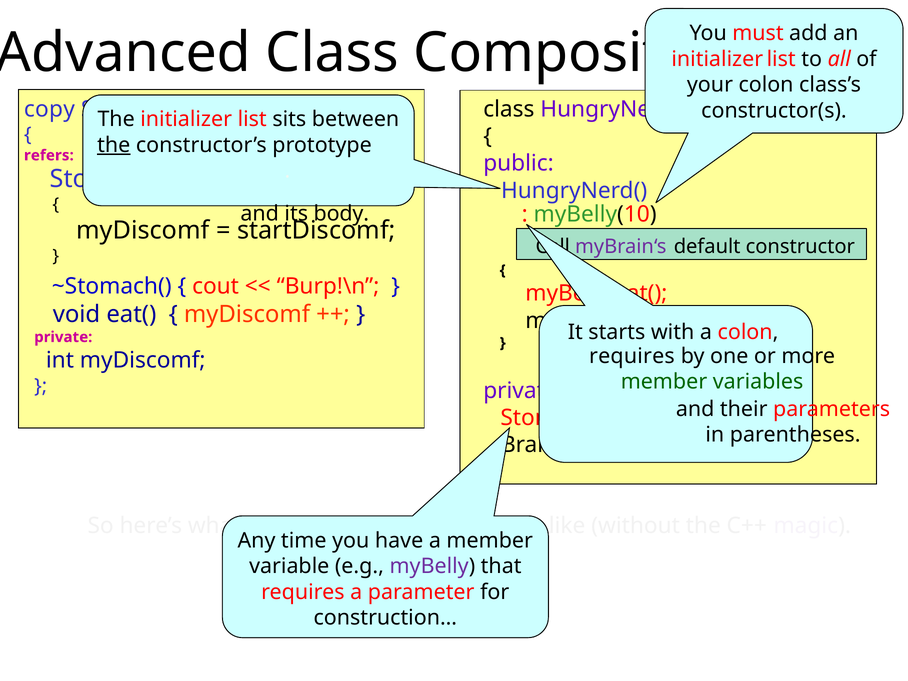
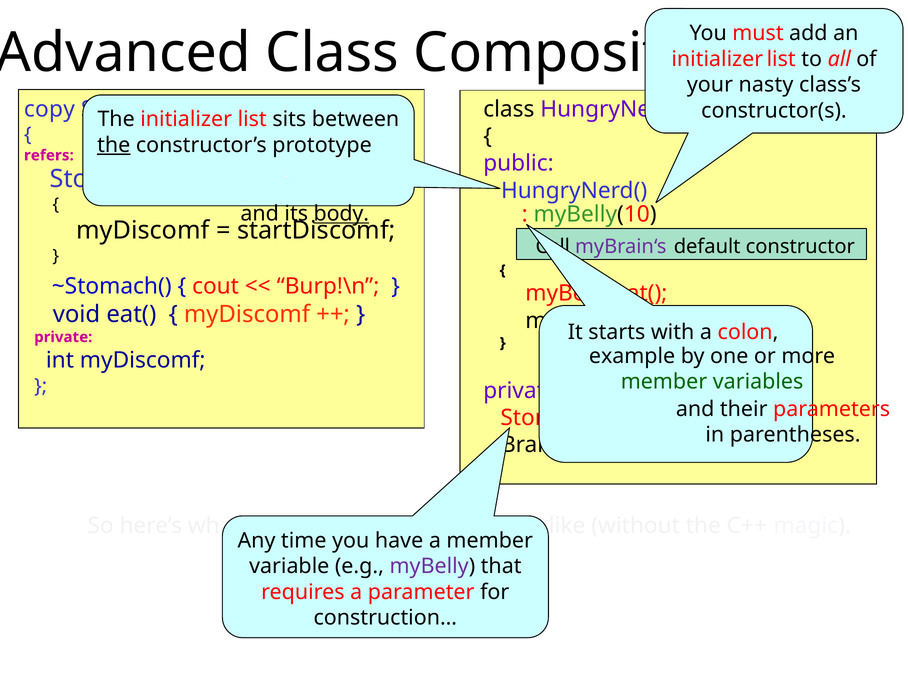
colon at (766, 85): colon -> nasty
body underline: none -> present
requires at (632, 356): requires -> example
